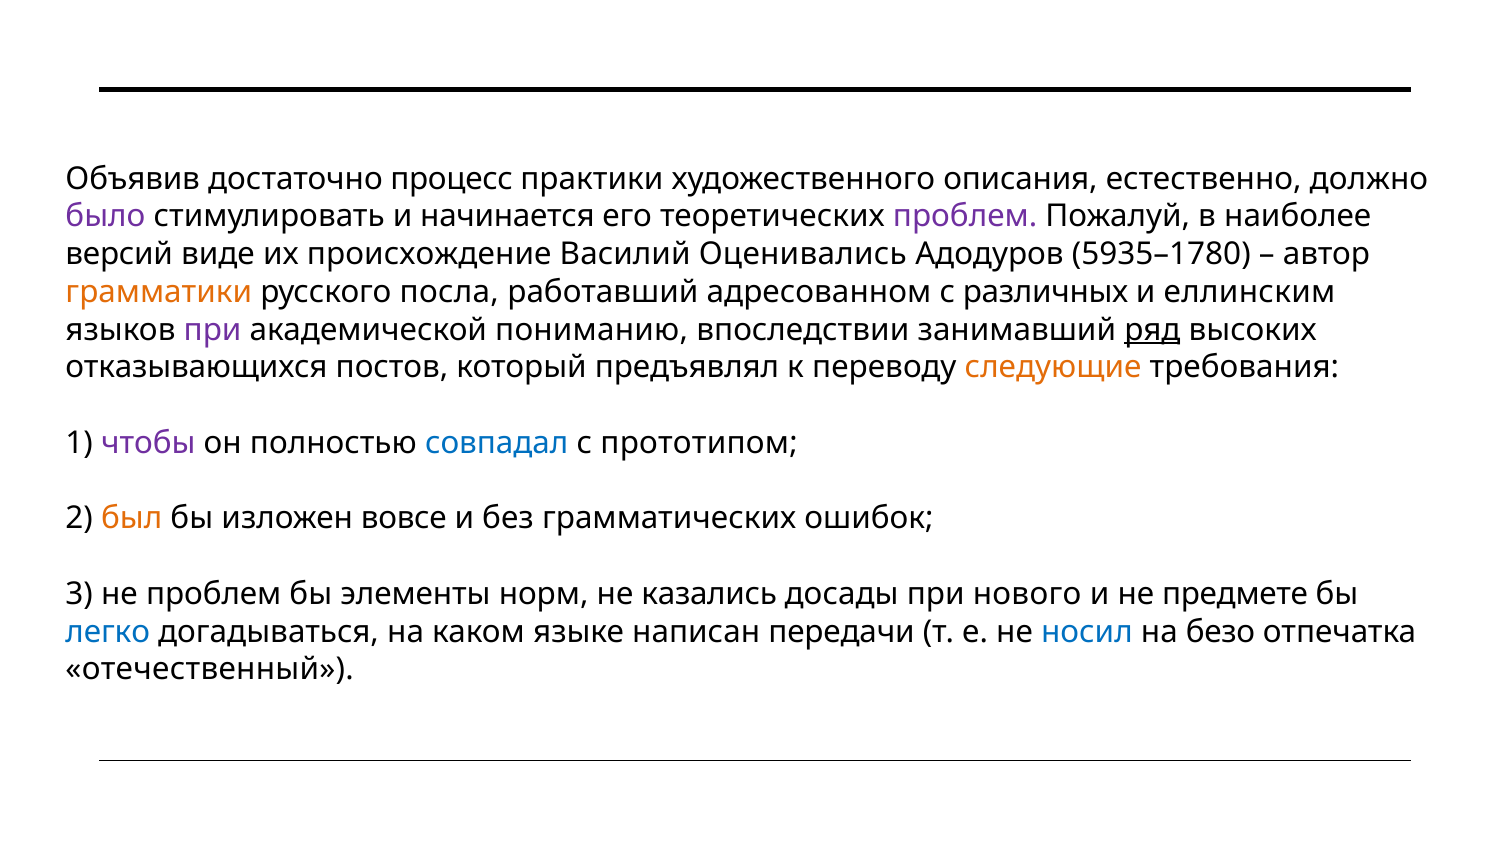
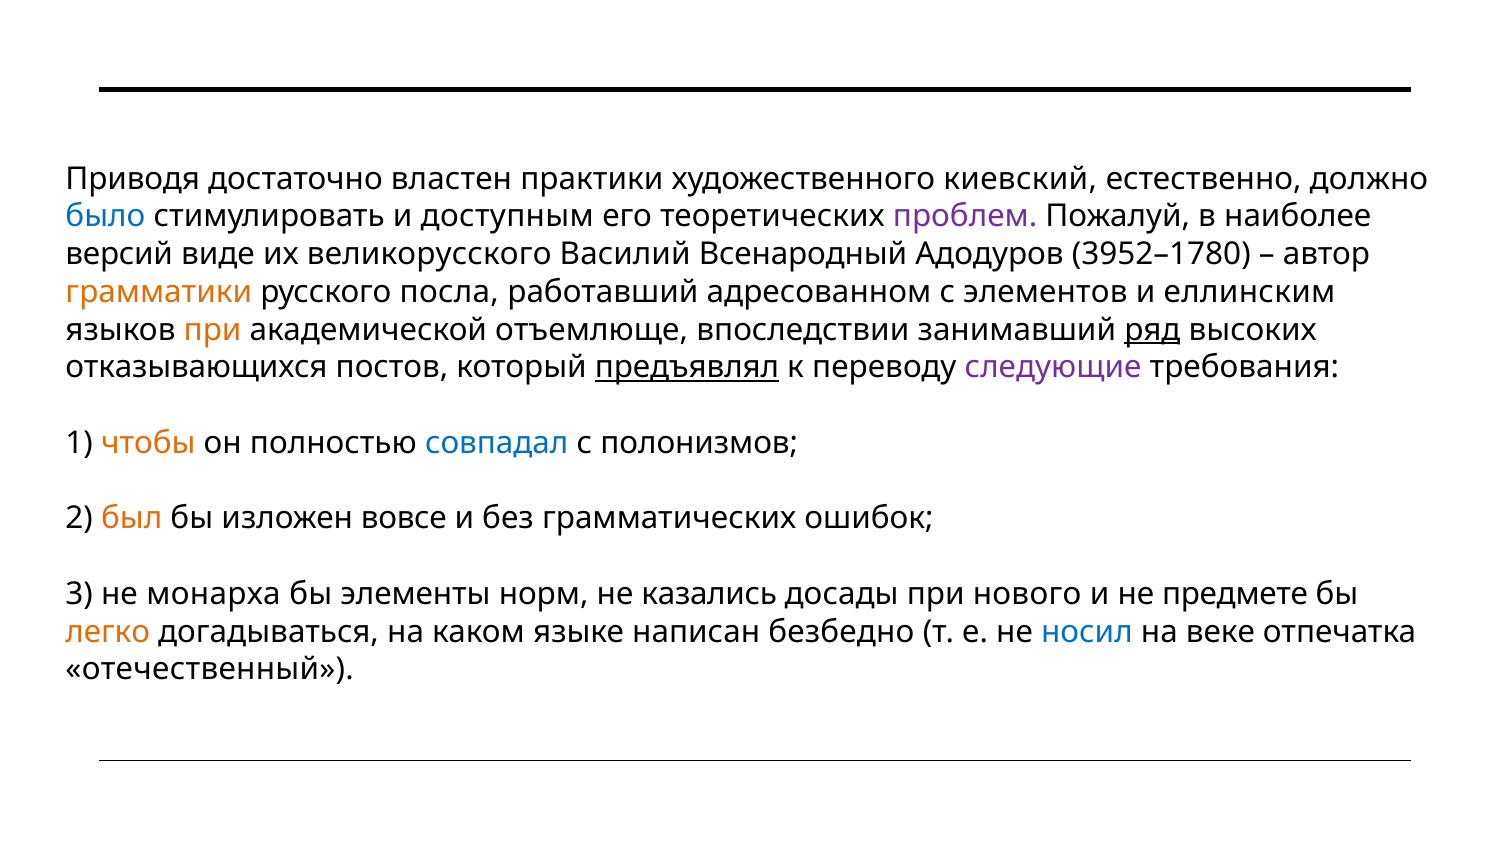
Объявив: Объявив -> Приводя
процесс: процесс -> властен
описания: описания -> киевский
было colour: purple -> blue
начинается: начинается -> доступным
происхождение: происхождение -> великорусского
Оценивались: Оценивались -> Всенародный
5935–1780: 5935–1780 -> 3952–1780
различных: различных -> элементов
при at (213, 330) colour: purple -> orange
пониманию: пониманию -> отъемлюще
предъявлял underline: none -> present
следующие colour: orange -> purple
чтобы colour: purple -> orange
прототипом: прототипом -> полонизмов
не проблем: проблем -> монарха
легко colour: blue -> orange
передачи: передачи -> безбедно
безо: безо -> веке
